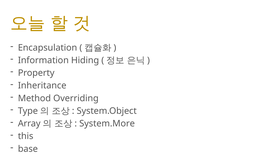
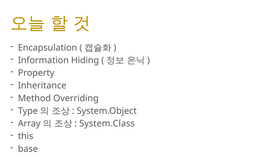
System.More: System.More -> System.Class
